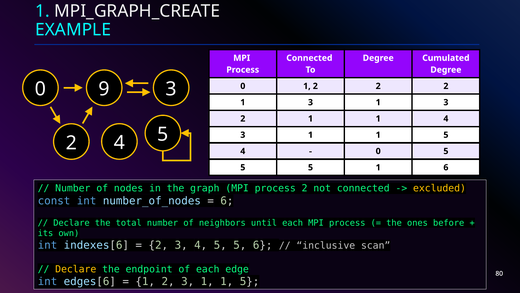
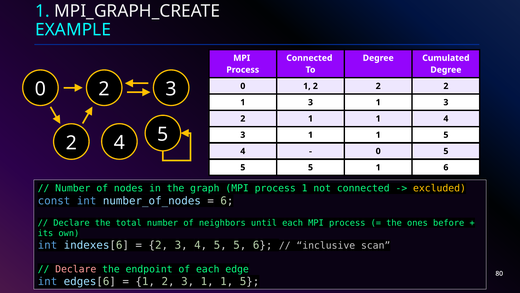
0 9: 9 -> 2
process 2: 2 -> 1
Declare at (76, 269) colour: yellow -> pink
